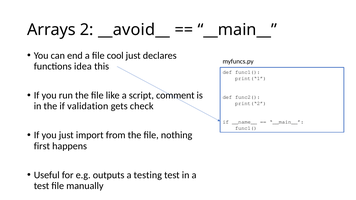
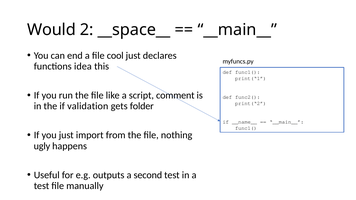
Arrays: Arrays -> Would
__avoid__: __avoid__ -> __space__
check: check -> folder
first: first -> ugly
testing: testing -> second
